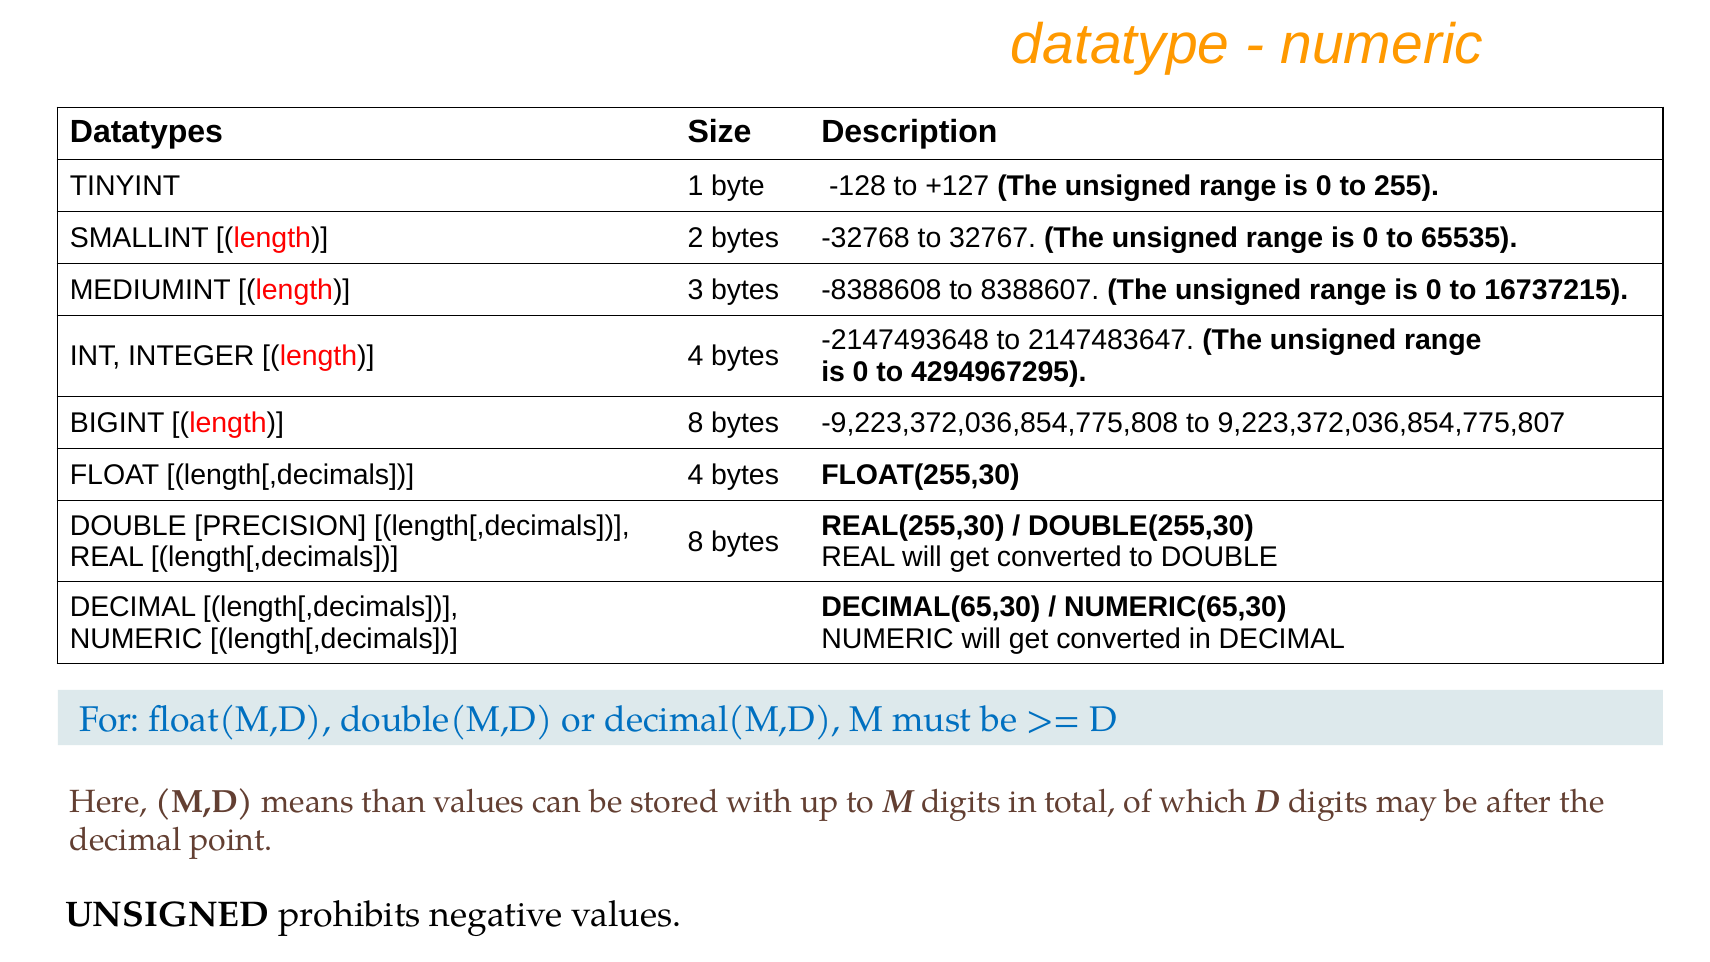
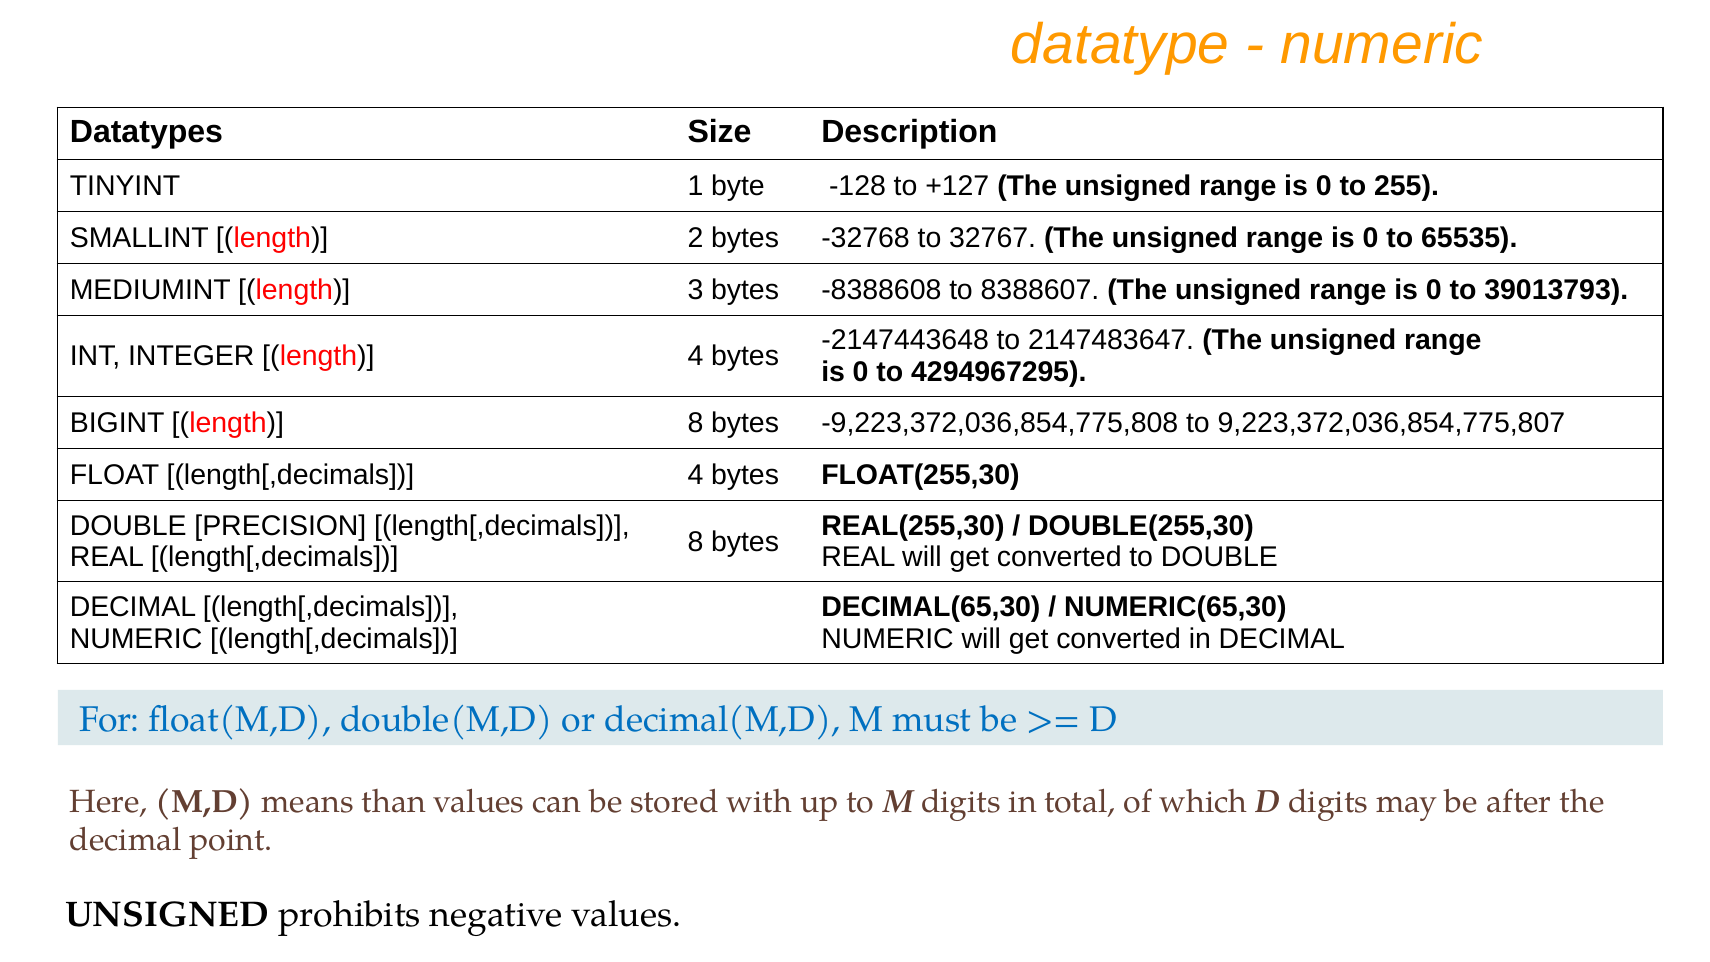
16737215: 16737215 -> 39013793
-2147493648: -2147493648 -> -2147443648
